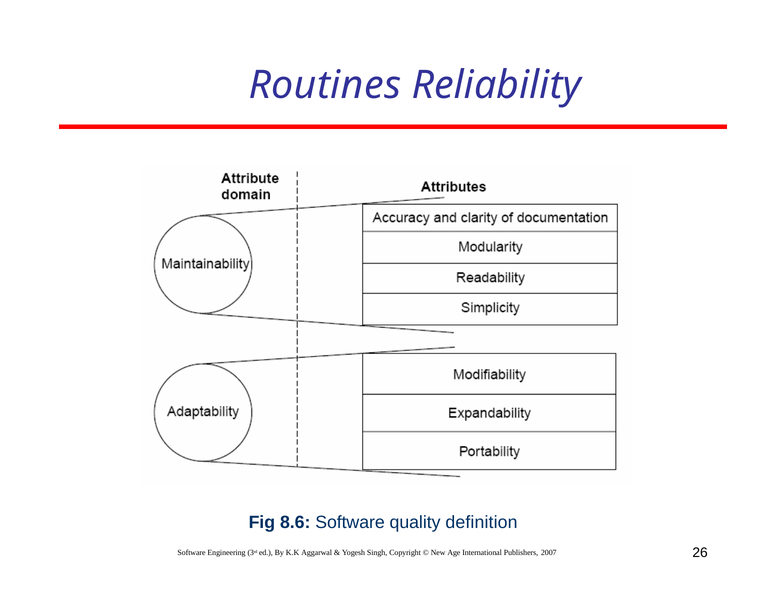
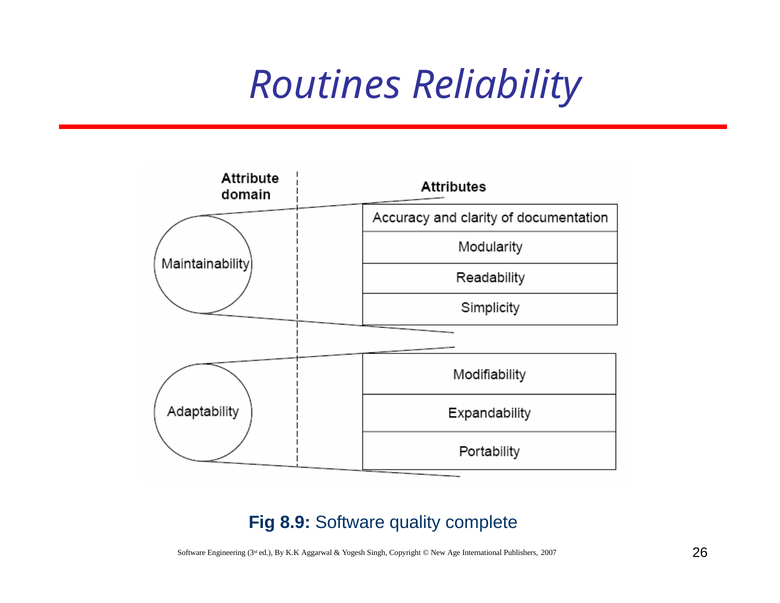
8.6: 8.6 -> 8.9
definition: definition -> complete
